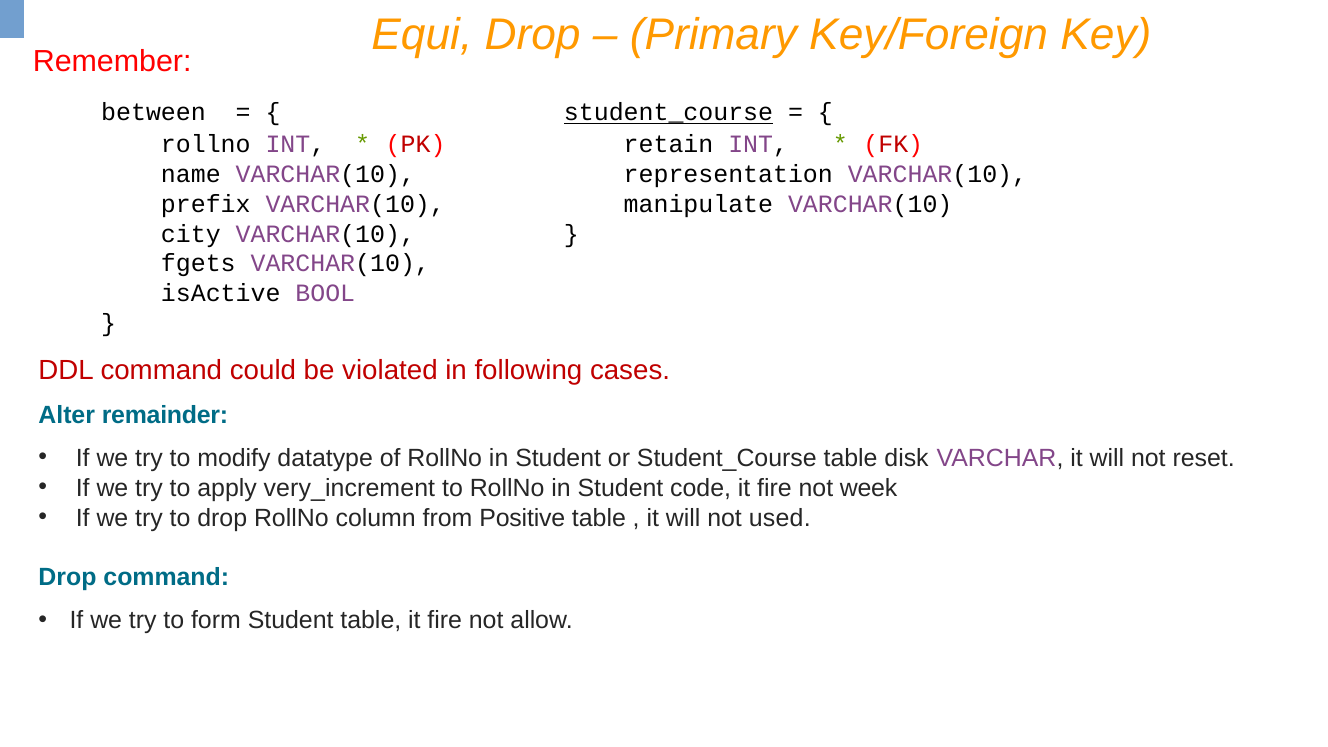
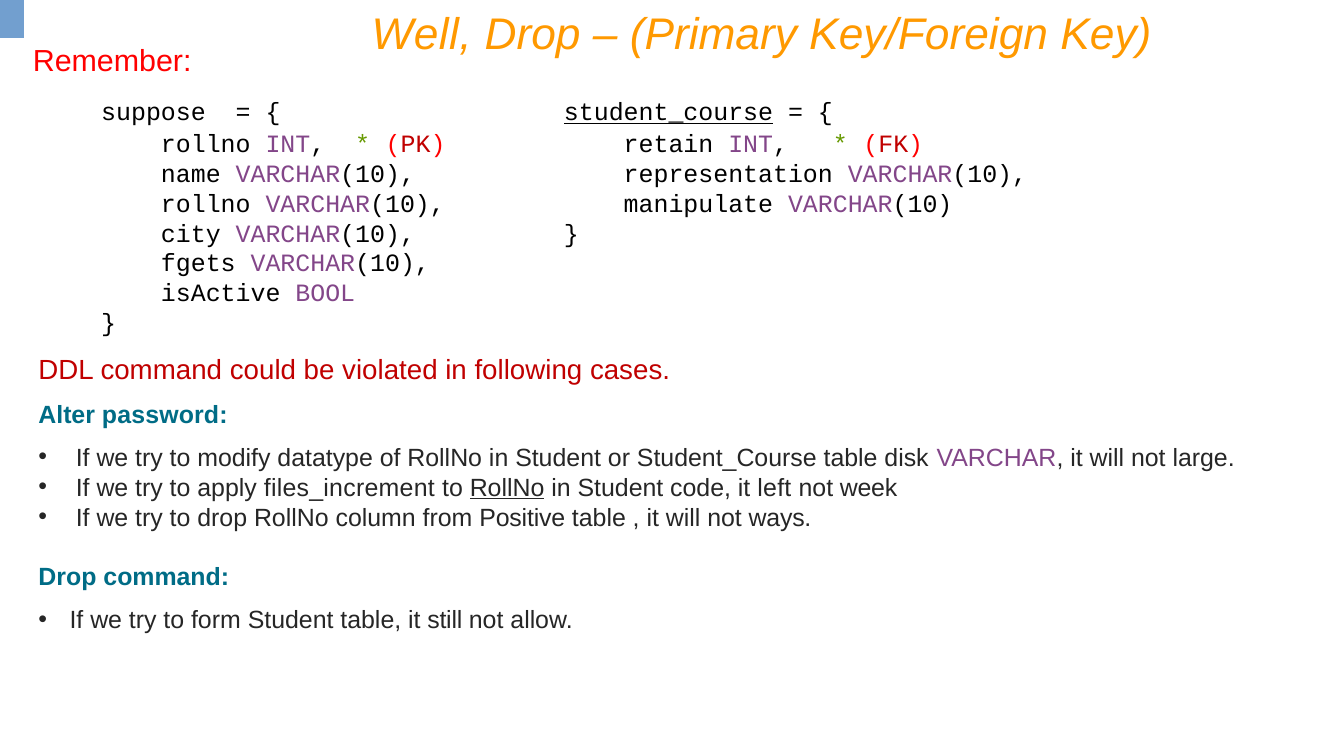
Equi: Equi -> Well
between: between -> suppose
prefix at (206, 204): prefix -> rollno
remainder: remainder -> password
reset: reset -> large
very_increment: very_increment -> files_increment
RollNo at (507, 488) underline: none -> present
fire at (774, 488): fire -> left
used: used -> ways
table it fire: fire -> still
